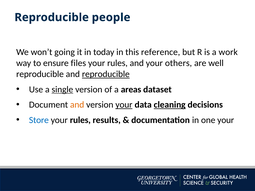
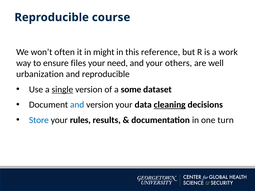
people: people -> course
going: going -> often
today: today -> might
rules at (117, 63): rules -> need
reproducible at (40, 74): reproducible -> urbanization
reproducible at (106, 74) underline: present -> none
areas: areas -> some
and at (77, 105) colour: orange -> blue
your at (124, 105) underline: present -> none
one your: your -> turn
